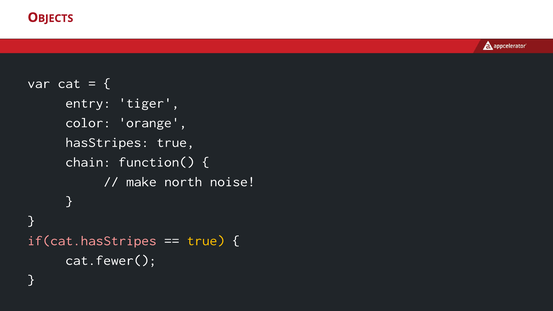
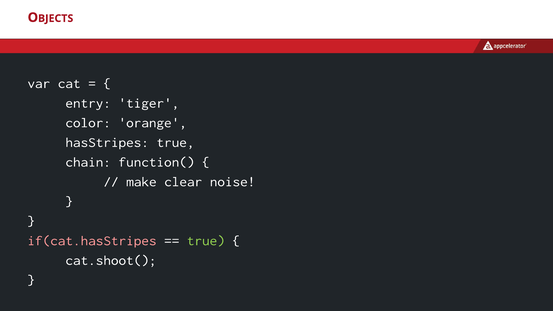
north: north -> clear
true at (206, 241) colour: yellow -> light green
cat.fewer(: cat.fewer( -> cat.shoot(
